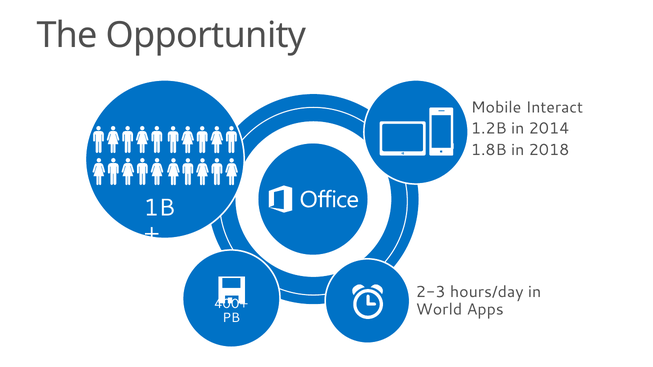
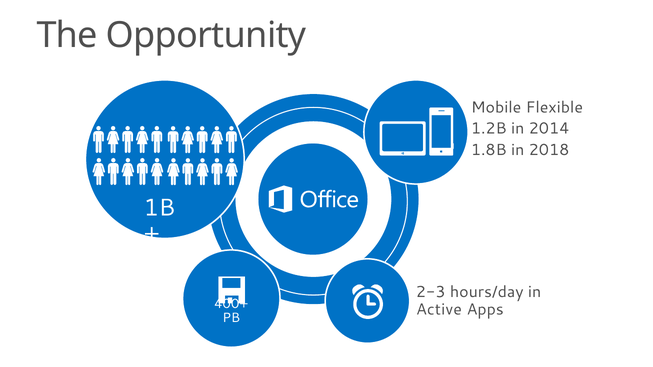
Interact: Interact -> Flexible
World: World -> Active
